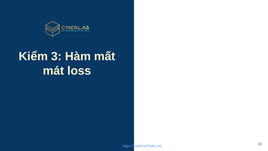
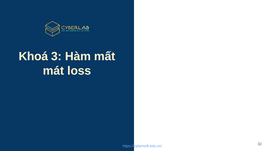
Kiểm: Kiểm -> Khoá
